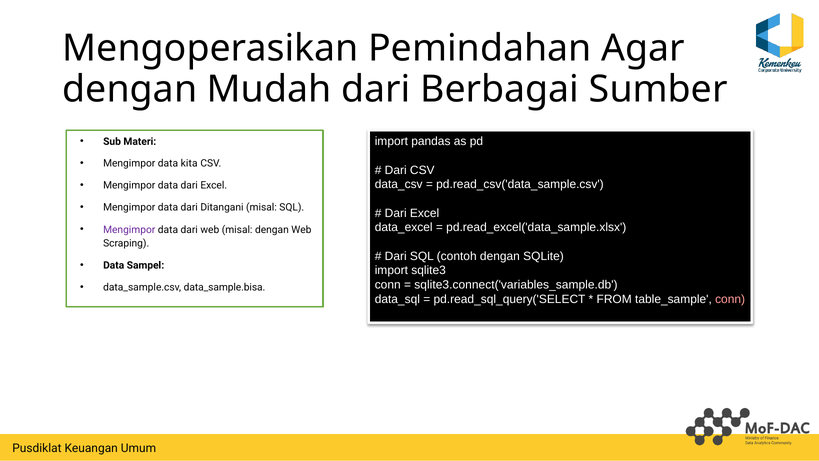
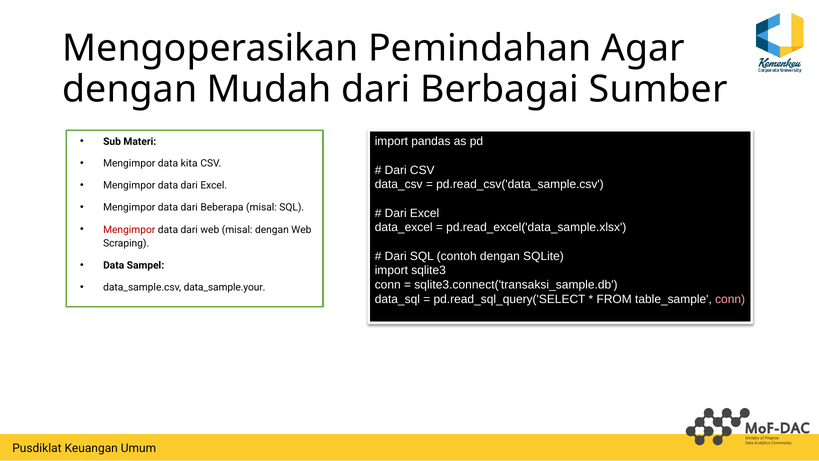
Ditangani: Ditangani -> Beberapa
Mengimpor at (129, 230) colour: purple -> red
sqlite3.connect('variables_sample.db: sqlite3.connect('variables_sample.db -> sqlite3.connect('transaksi_sample.db
data_sample.bisa: data_sample.bisa -> data_sample.your
